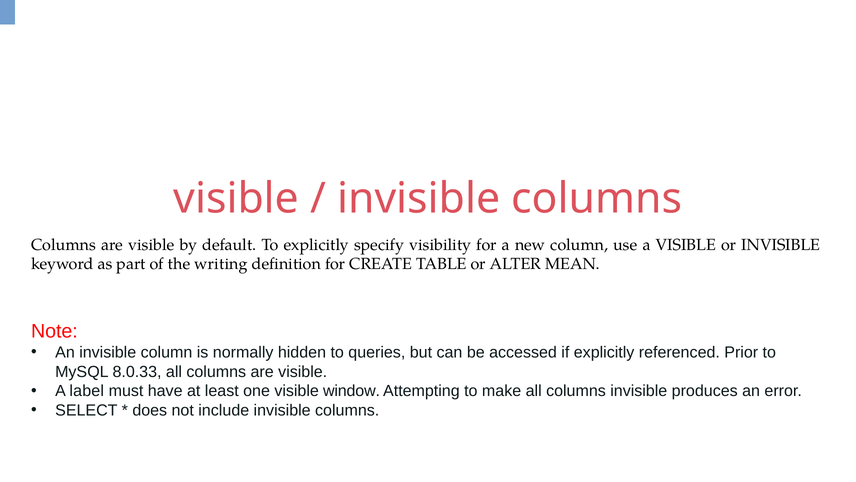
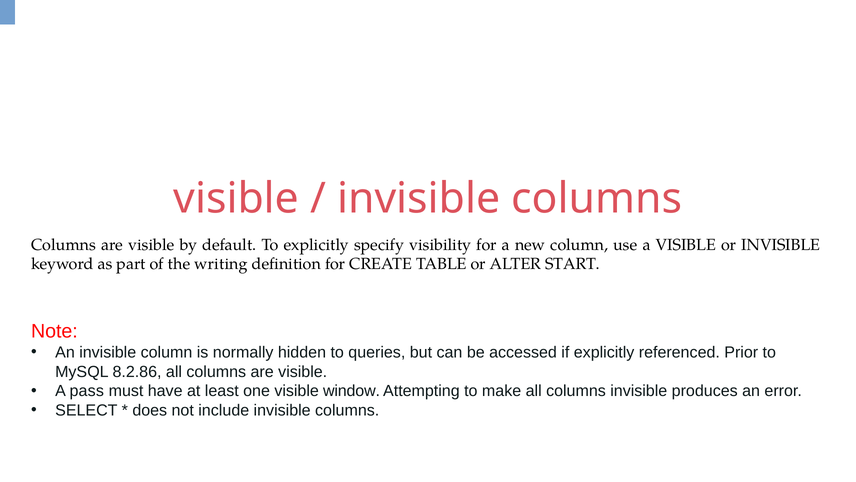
MEAN: MEAN -> START
8.0.33: 8.0.33 -> 8.2.86
label: label -> pass
